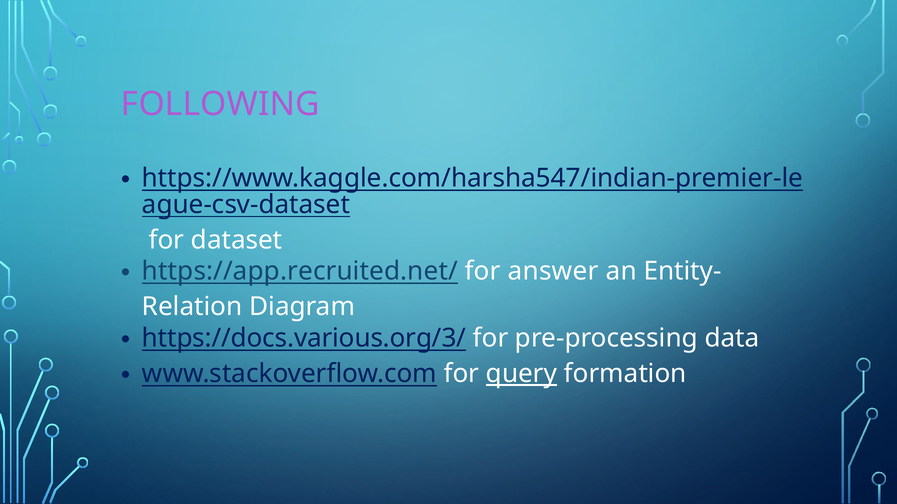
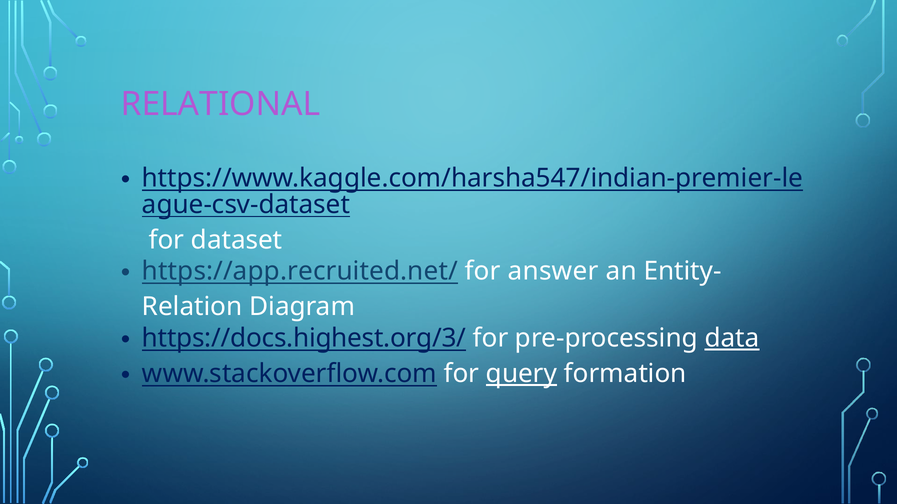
FOLLOWING: FOLLOWING -> RELATIONAL
https://docs.various.org/3/: https://docs.various.org/3/ -> https://docs.highest.org/3/
data underline: none -> present
